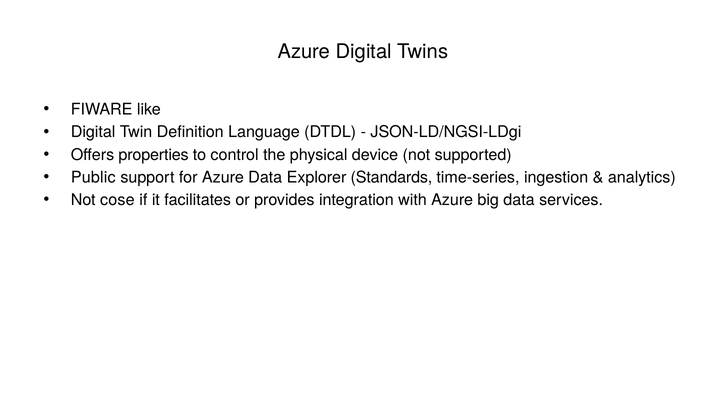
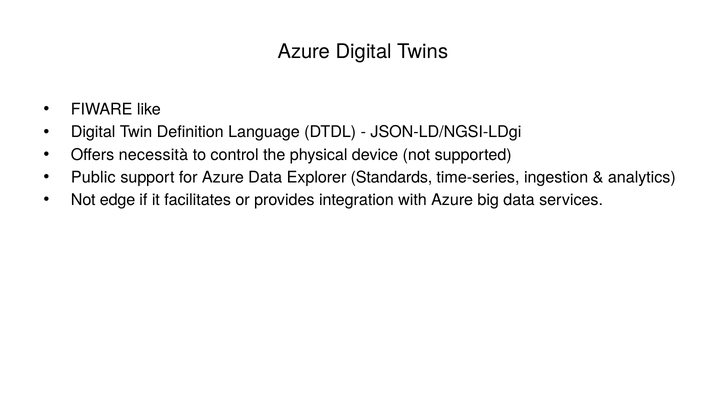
properties: properties -> necessità
cose: cose -> edge
